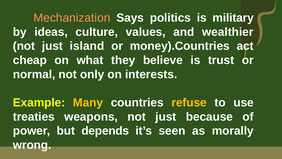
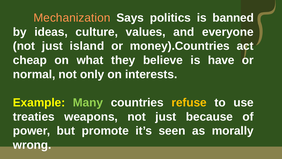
military: military -> banned
wealthier: wealthier -> everyone
trust: trust -> have
Many colour: yellow -> light green
depends: depends -> promote
